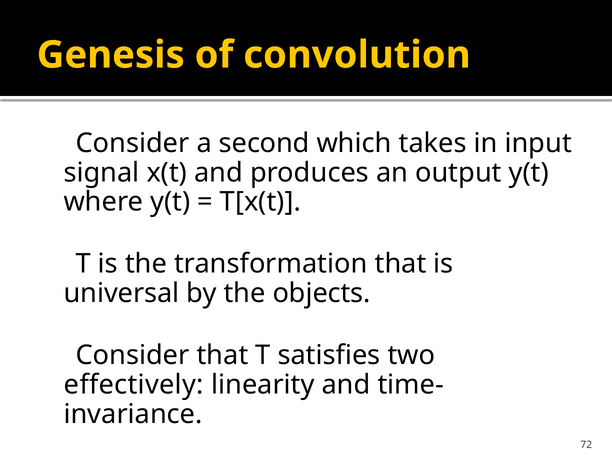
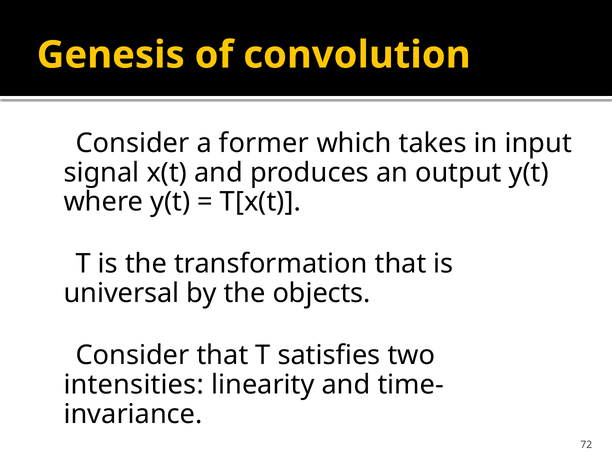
second: second -> former
effectively: effectively -> intensities
